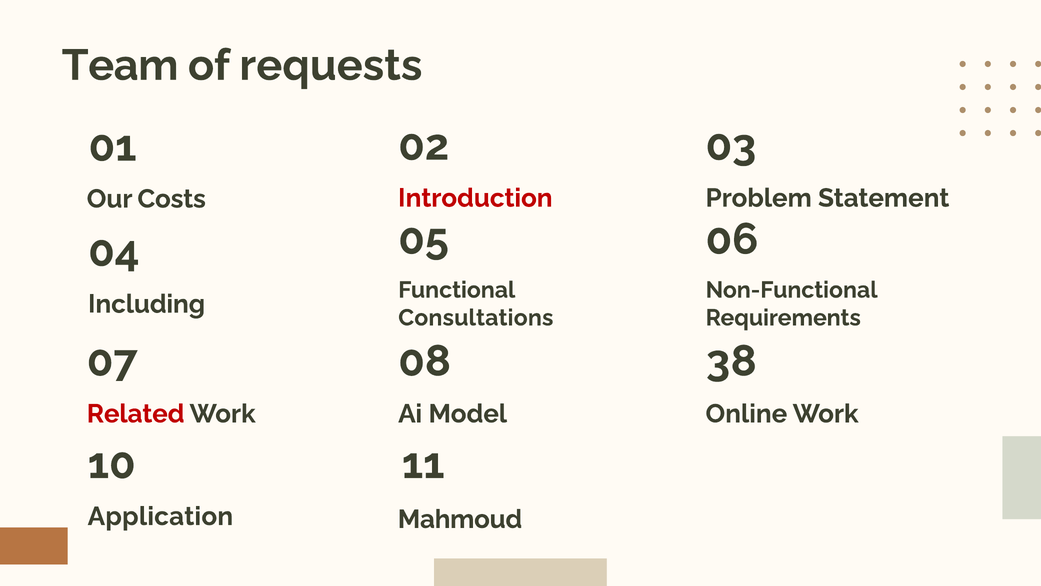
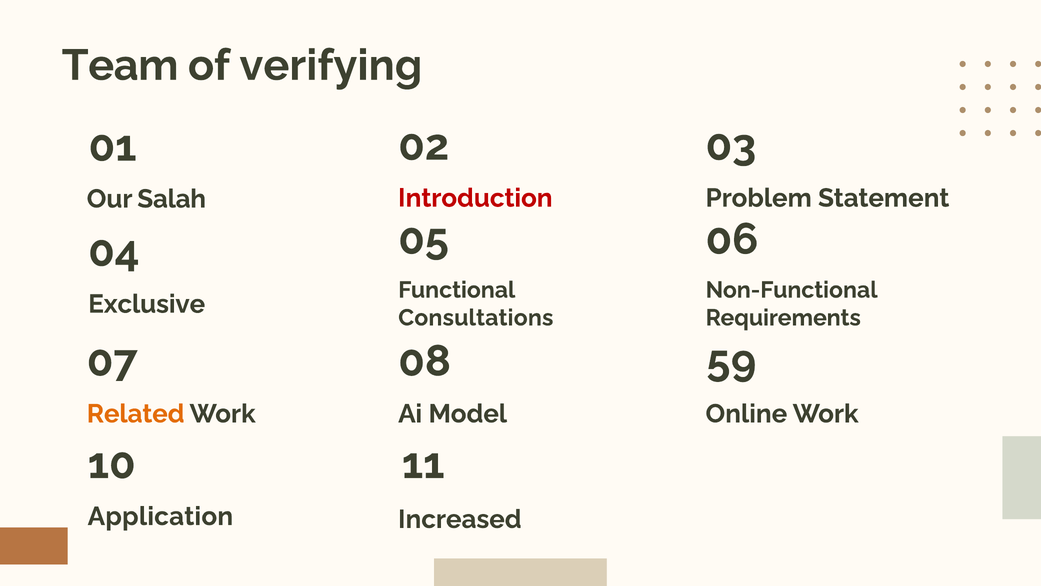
requests: requests -> verifying
Costs: Costs -> Salah
Including: Including -> Exclusive
38: 38 -> 59
Related colour: red -> orange
Mahmoud: Mahmoud -> Increased
